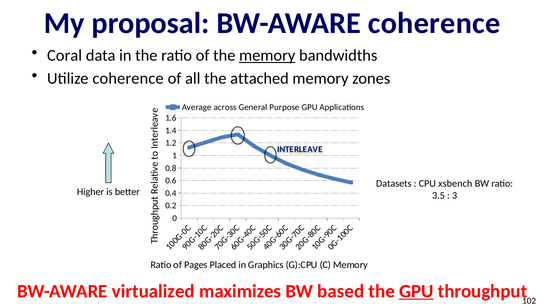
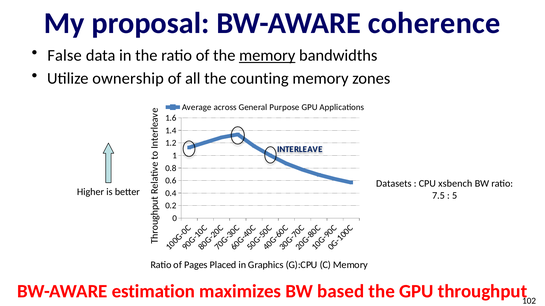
Coral: Coral -> False
Utilize coherence: coherence -> ownership
attached: attached -> counting
3.5: 3.5 -> 7.5
3 at (455, 196): 3 -> 5
virtualized: virtualized -> estimation
GPU at (416, 292) underline: present -> none
